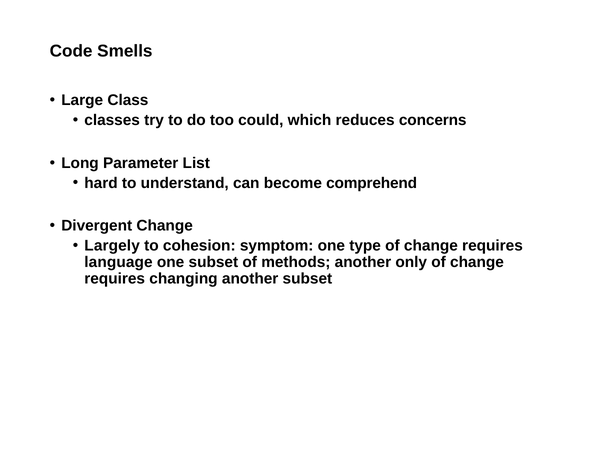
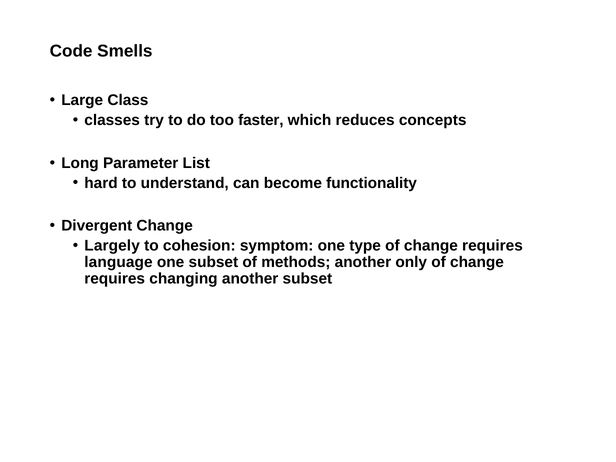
could: could -> faster
concerns: concerns -> concepts
comprehend: comprehend -> functionality
